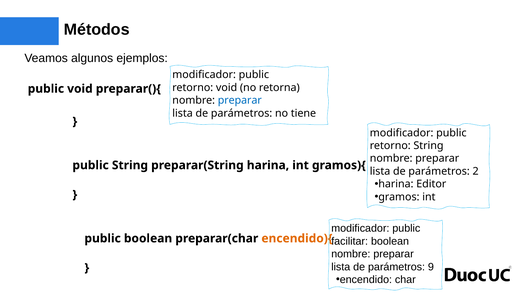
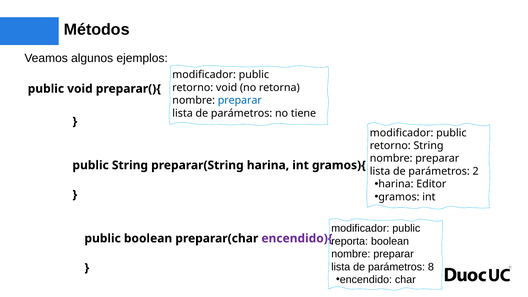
facilitar: facilitar -> reporta
encendido){ colour: orange -> purple
9: 9 -> 8
